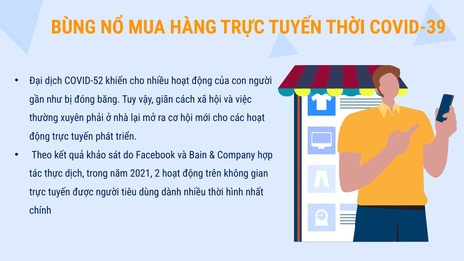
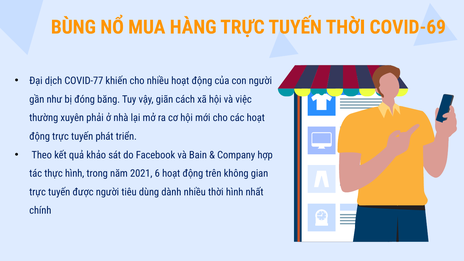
COVID-39: COVID-39 -> COVID-69
COVID-52: COVID-52 -> COVID-77
thực dịch: dịch -> hình
2: 2 -> 6
